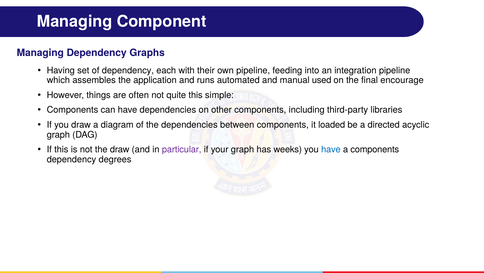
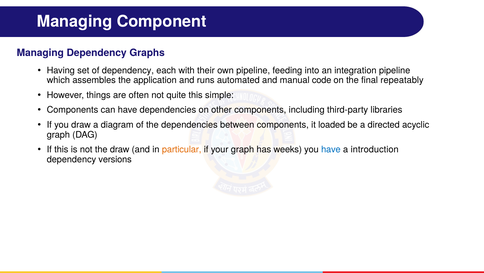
used: used -> code
encourage: encourage -> repeatably
particular colour: purple -> orange
a components: components -> introduction
degrees: degrees -> versions
